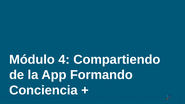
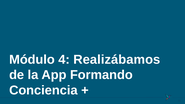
Compartiendo: Compartiendo -> Realizábamos
